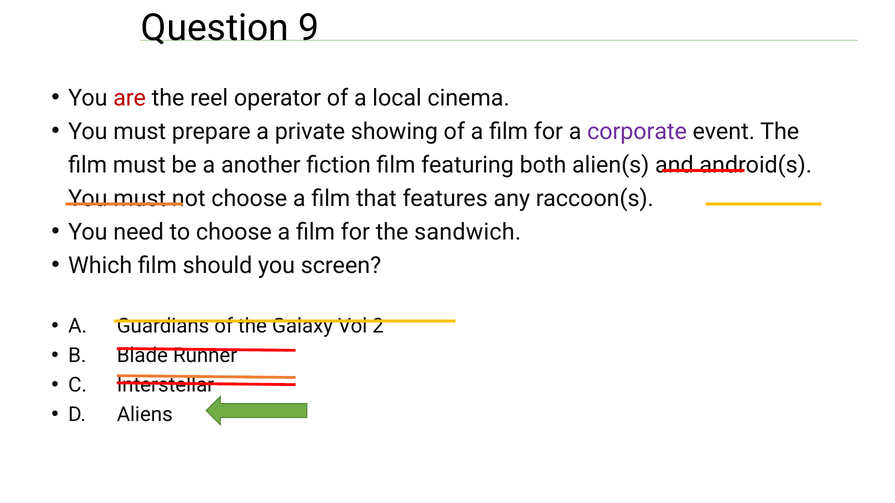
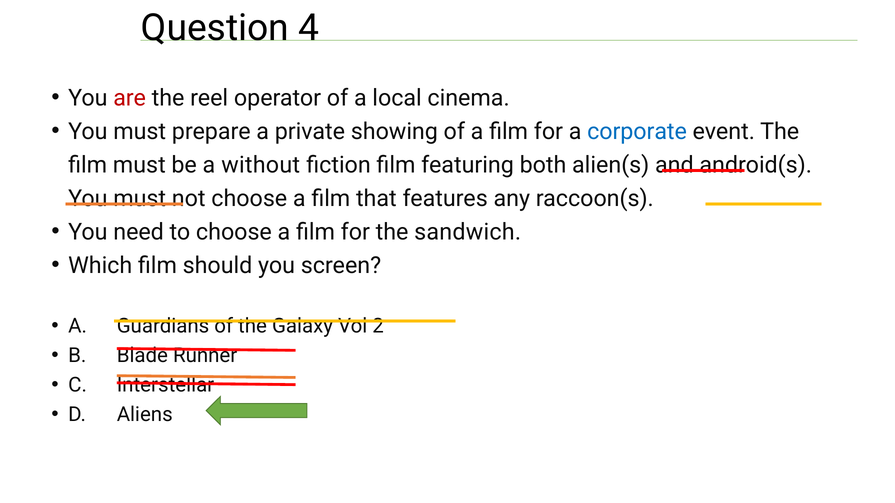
9: 9 -> 4
corporate colour: purple -> blue
another: another -> without
